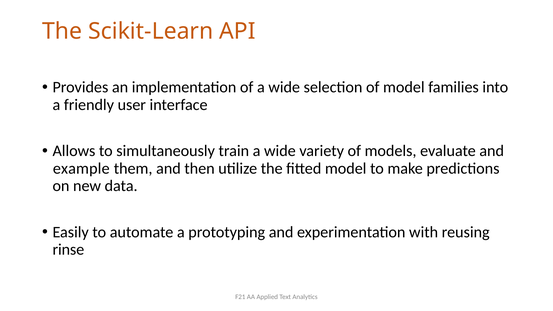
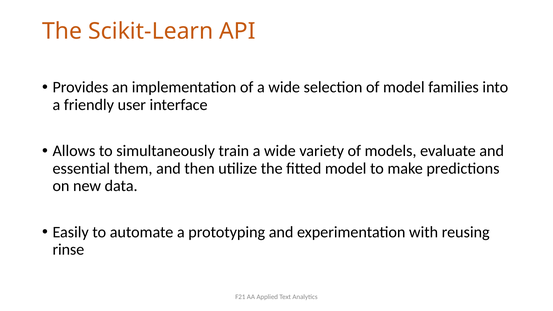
example: example -> essential
